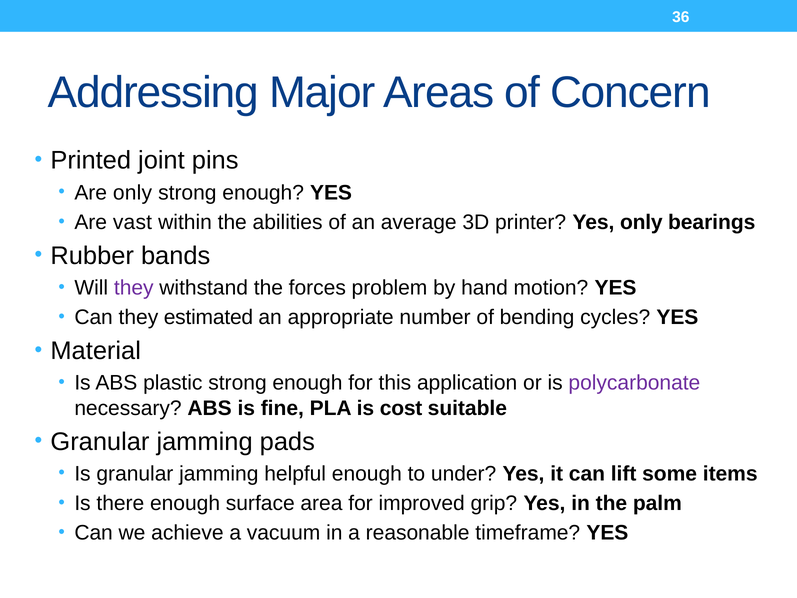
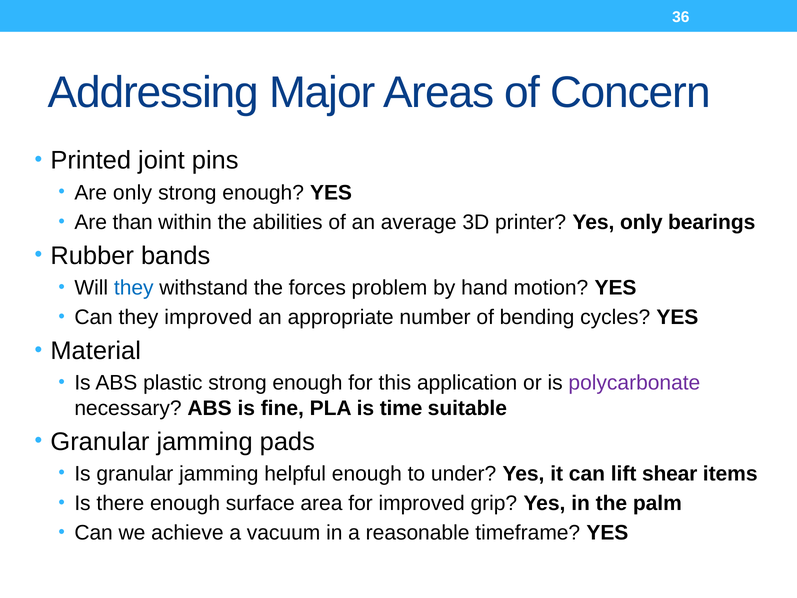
vast: vast -> than
they at (134, 288) colour: purple -> blue
they estimated: estimated -> improved
cost: cost -> time
some: some -> shear
